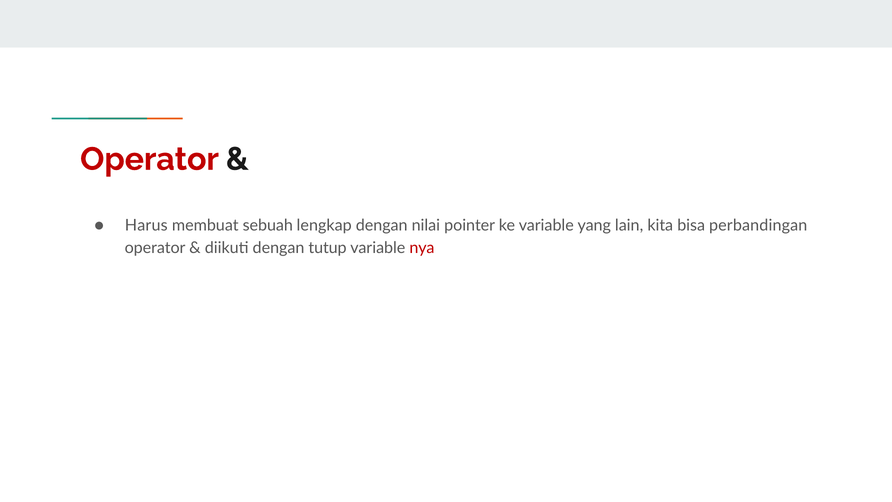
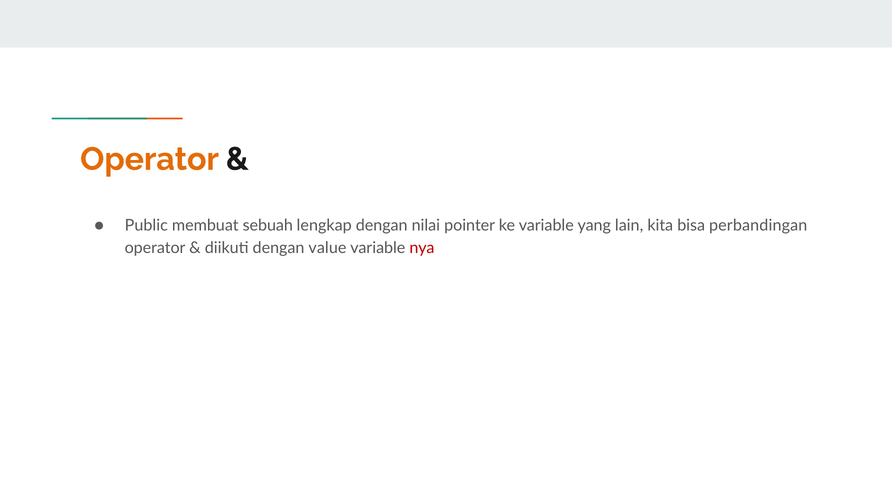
Operator at (149, 159) colour: red -> orange
Harus: Harus -> Public
tutup: tutup -> value
